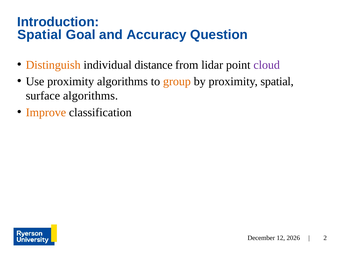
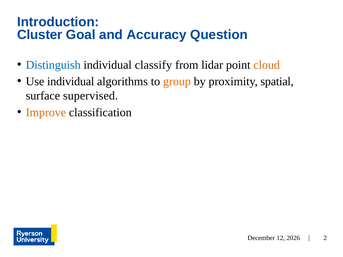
Spatial at (40, 35): Spatial -> Cluster
Distinguish colour: orange -> blue
distance: distance -> classify
cloud colour: purple -> orange
Use proximity: proximity -> individual
surface algorithms: algorithms -> supervised
